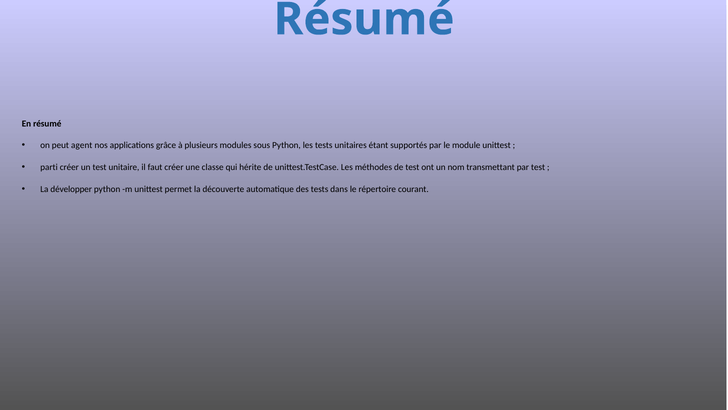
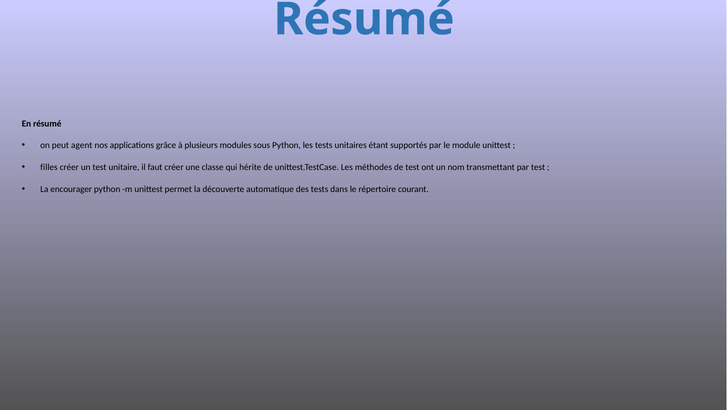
parti: parti -> filles
développer: développer -> encourager
